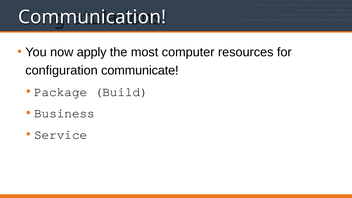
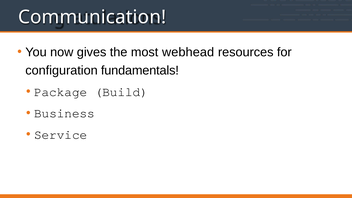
apply: apply -> gives
computer: computer -> webhead
communicate: communicate -> fundamentals
